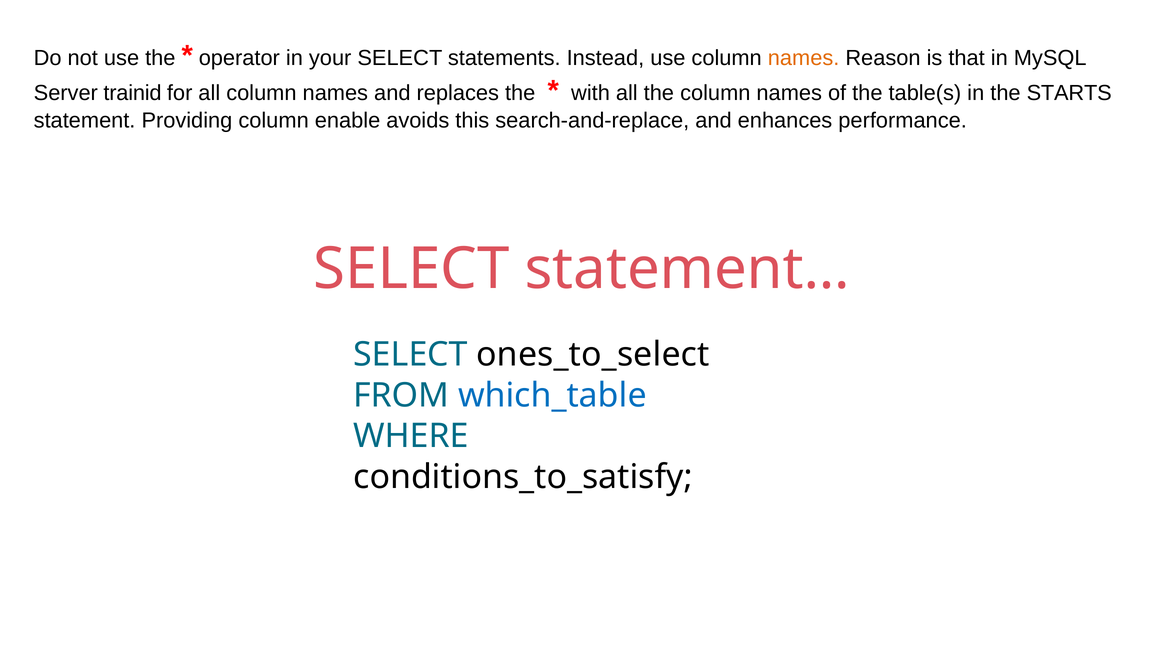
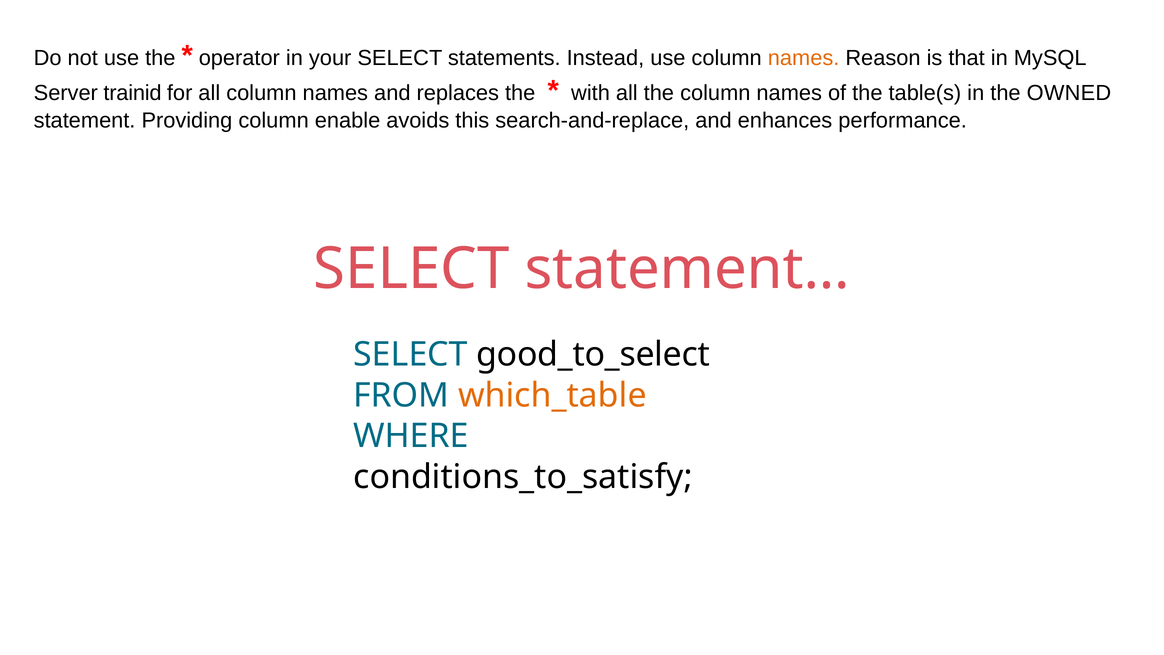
STARTS: STARTS -> OWNED
ones_to_select: ones_to_select -> good_to_select
which_table colour: blue -> orange
